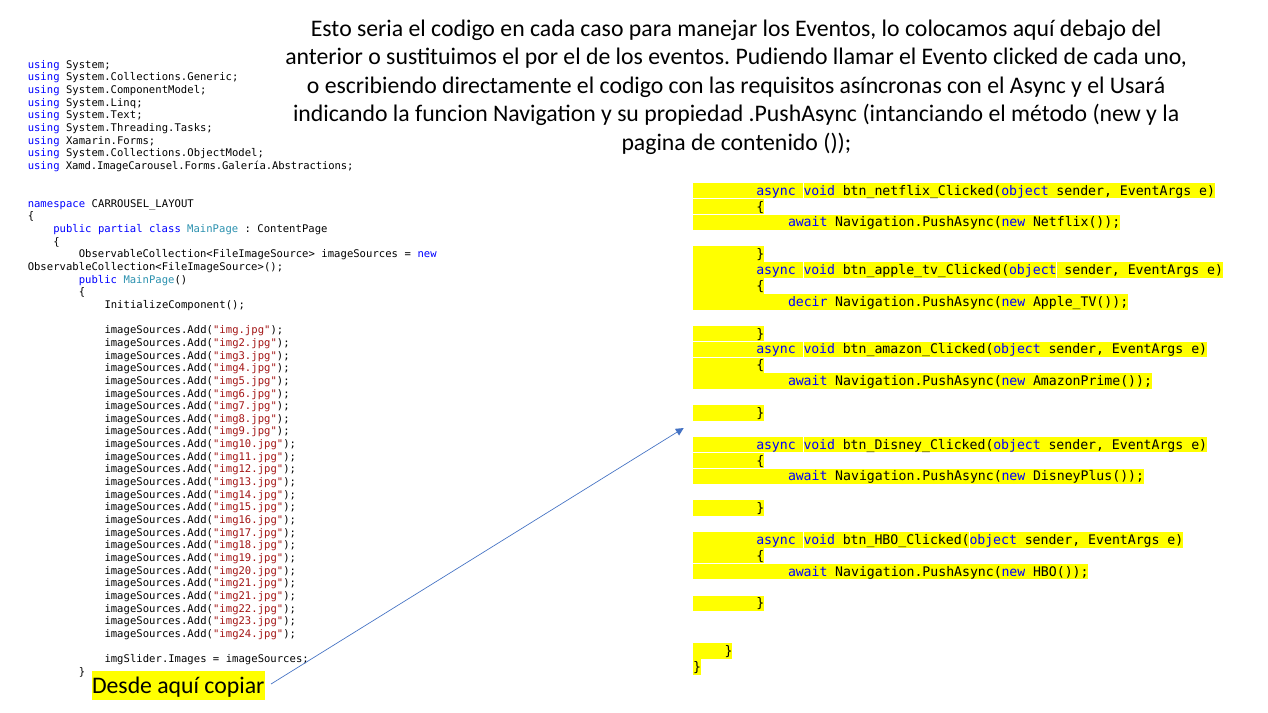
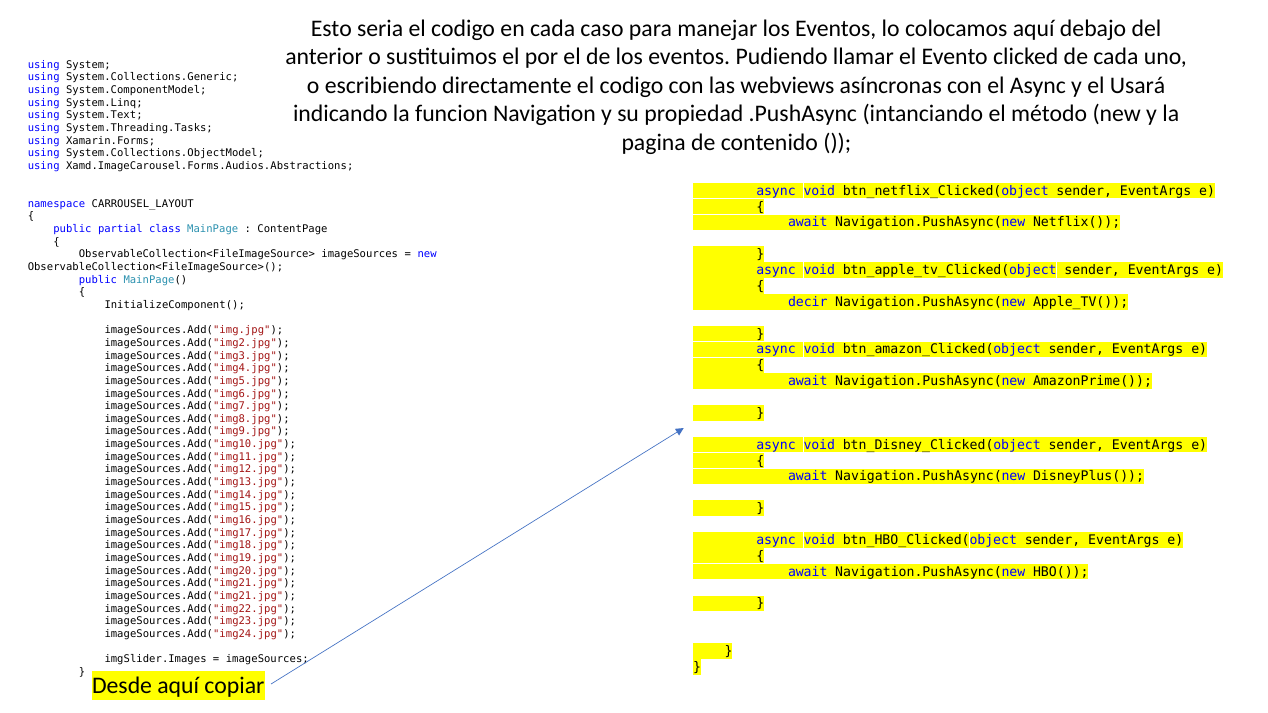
requisitos: requisitos -> webviews
Xamd.ImageCarousel.Forms.Galería.Abstractions: Xamd.ImageCarousel.Forms.Galería.Abstractions -> Xamd.ImageCarousel.Forms.Audios.Abstractions
